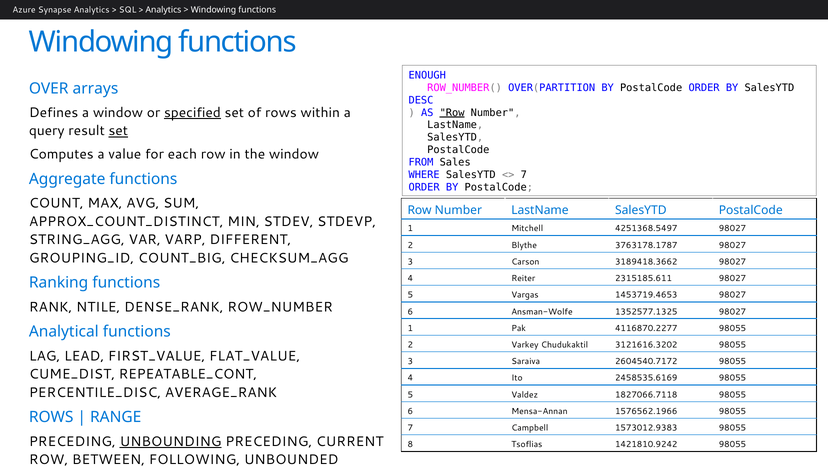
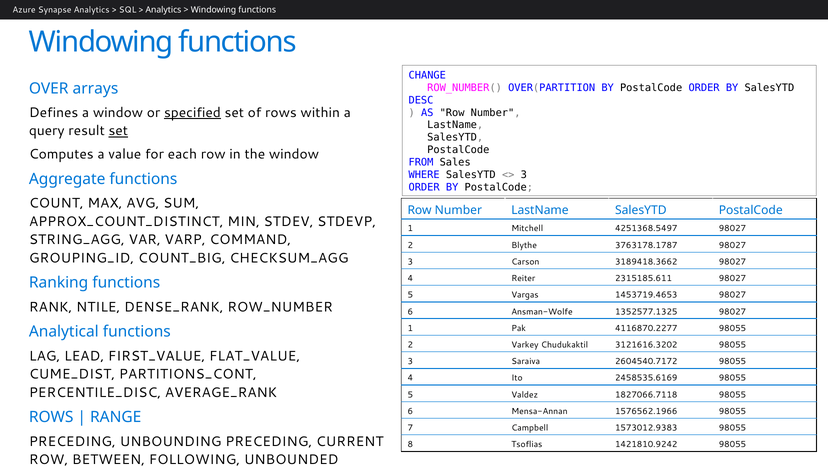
ENOUGH: ENOUGH -> CHANGE
Row at (452, 113) underline: present -> none
7 at (524, 175): 7 -> 3
DIFFERENT: DIFFERENT -> COMMAND
REPEATABLE_CONT: REPEATABLE_CONT -> PARTITIONS_CONT
UNBOUNDING underline: present -> none
